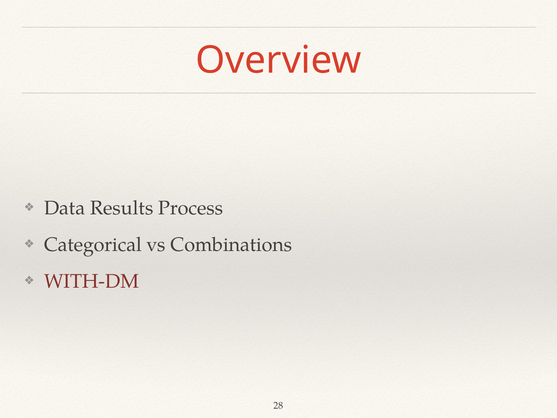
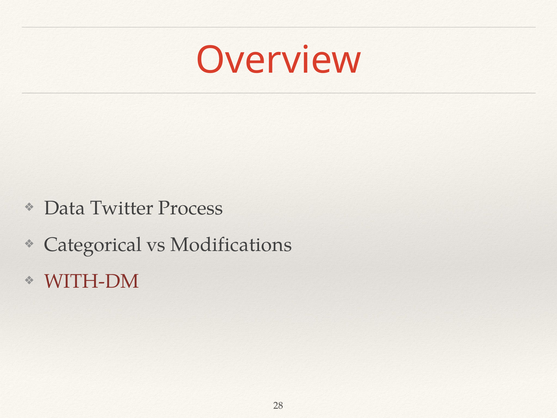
Results: Results -> Twitter
Combinations: Combinations -> Modifications
